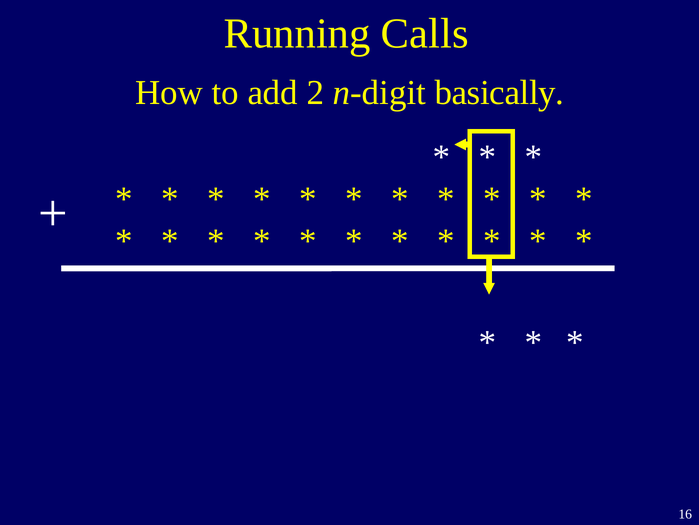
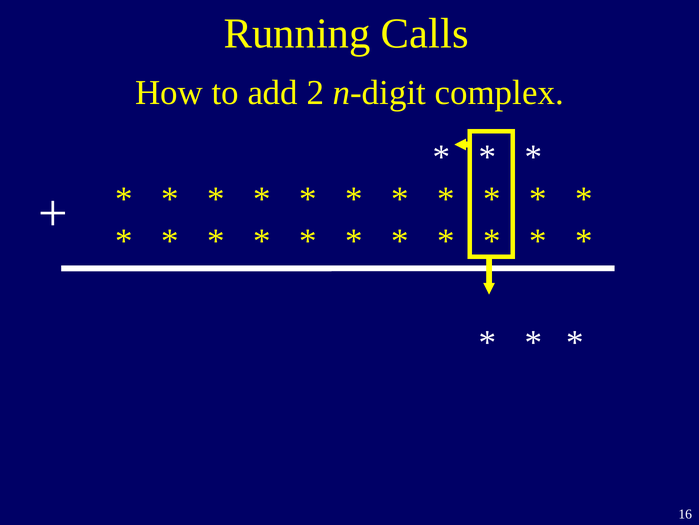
basically: basically -> complex
